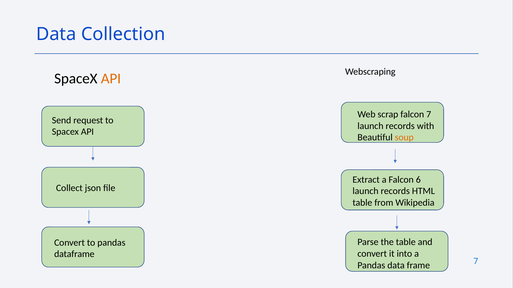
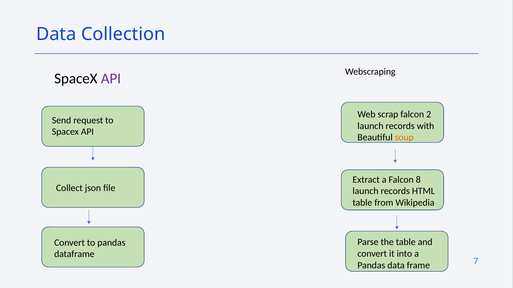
API at (111, 79) colour: orange -> purple
falcon 7: 7 -> 2
6: 6 -> 8
